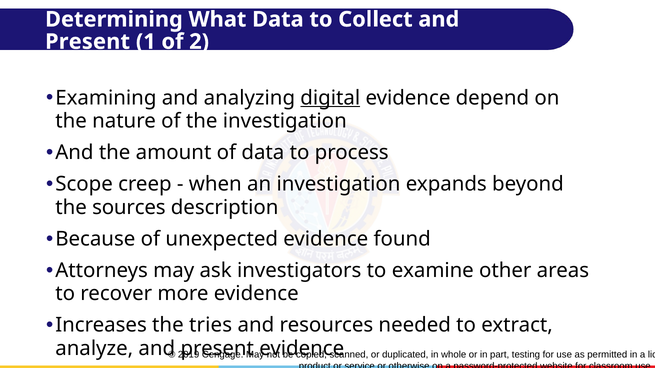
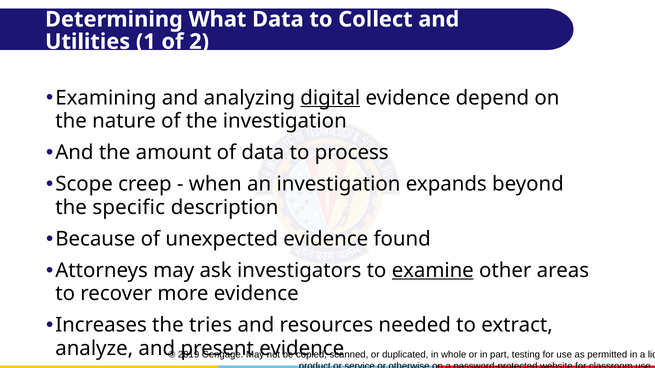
Present at (88, 42): Present -> Utilities
sources: sources -> specific
examine underline: none -> present
